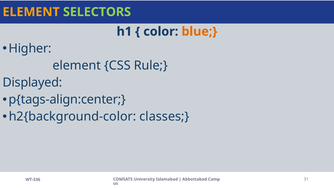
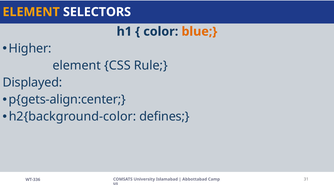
SELECTORS colour: light green -> white
p{tags-align:center: p{tags-align:center -> p{gets-align:center
classes: classes -> defines
